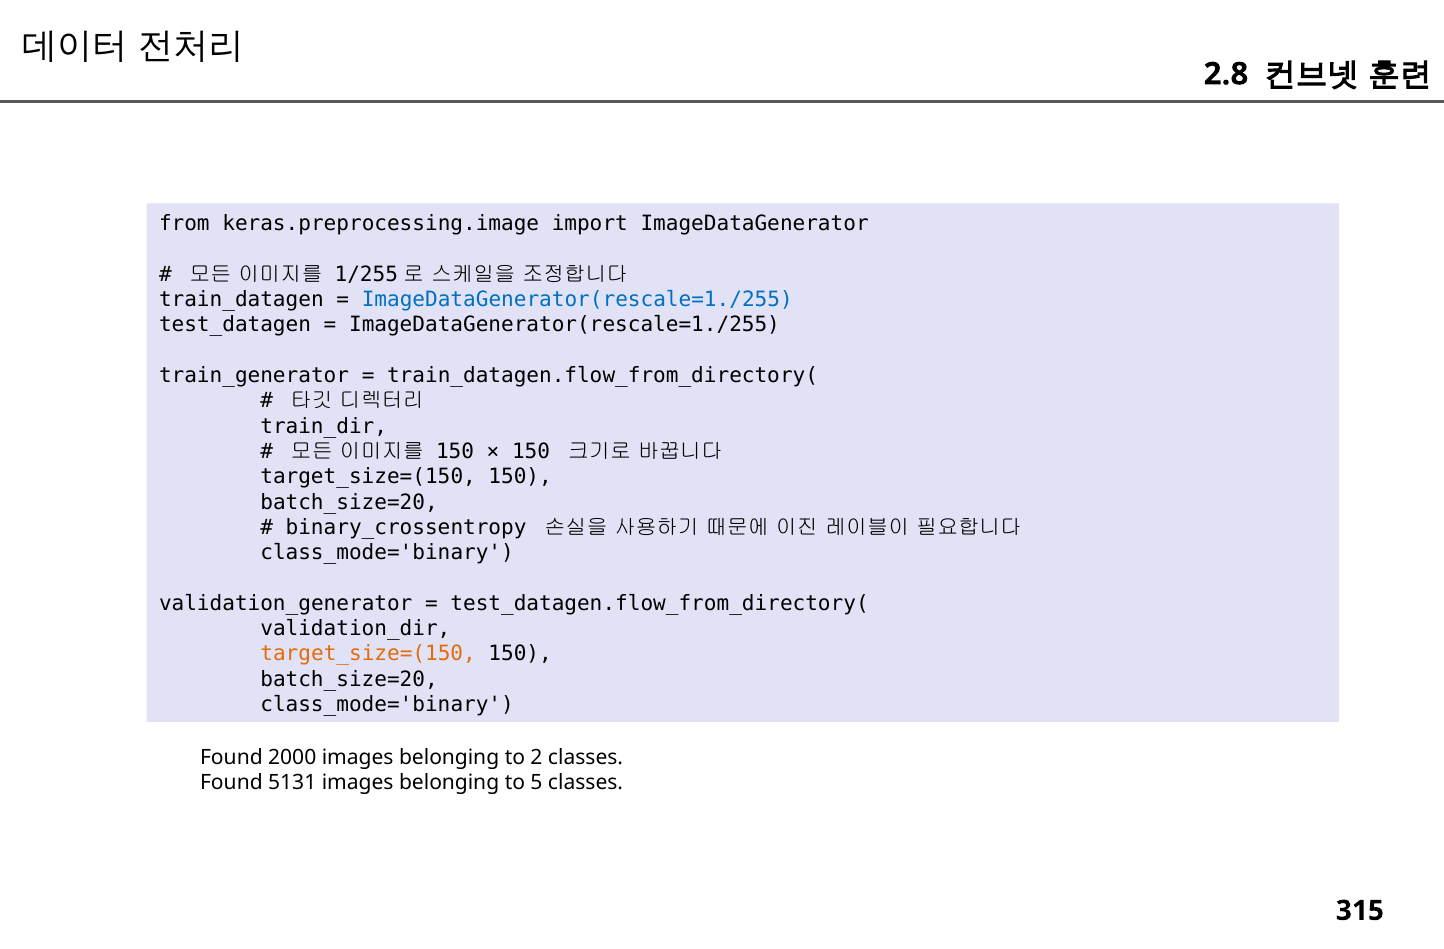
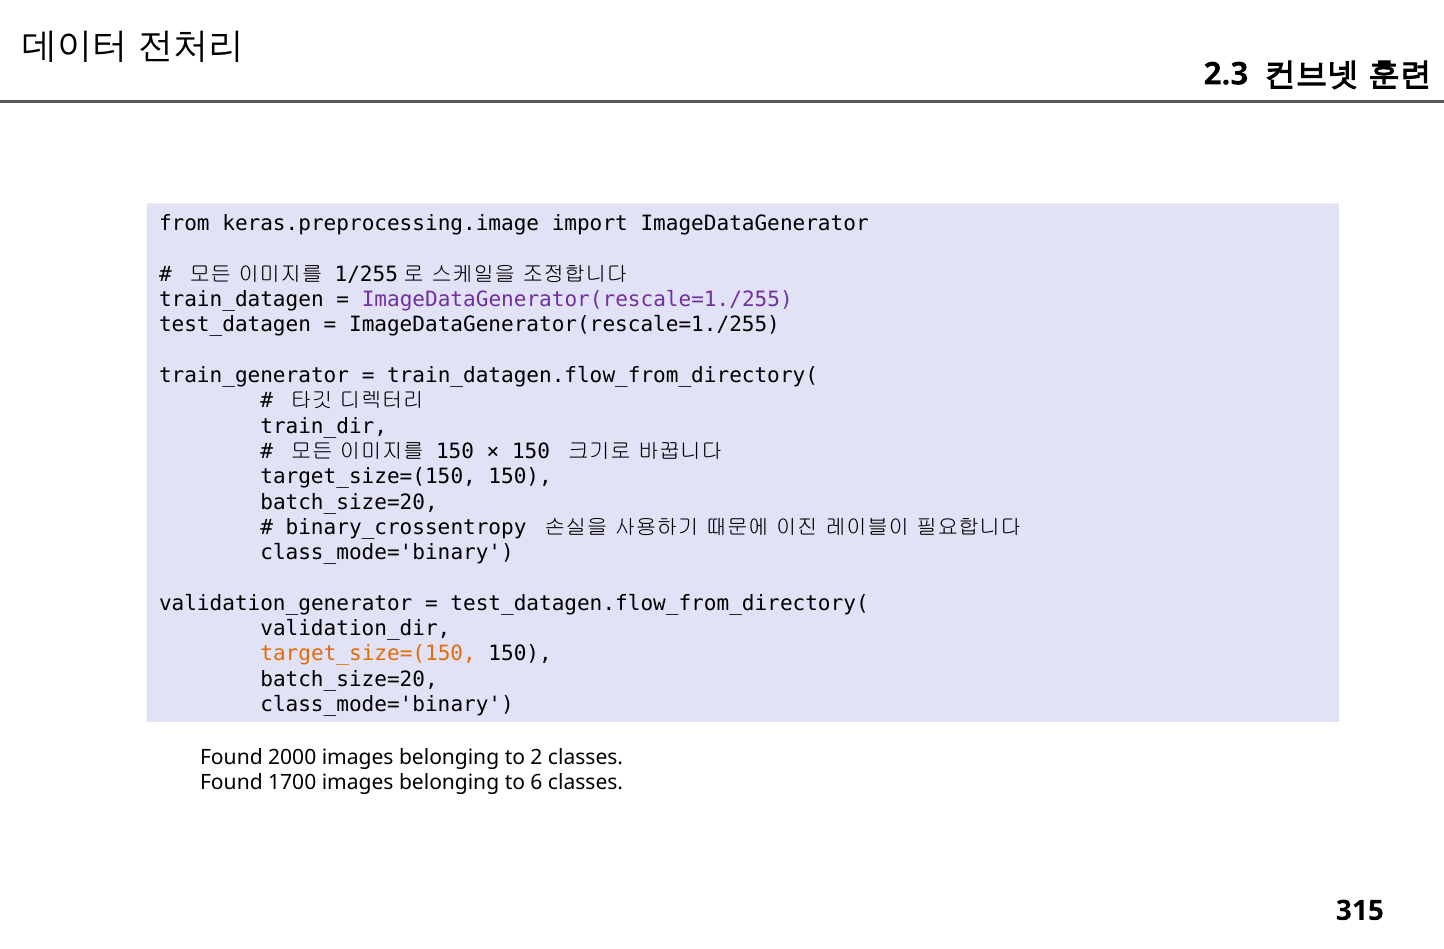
2.8: 2.8 -> 2.3
ImageDataGenerator(rescale=1./255 at (577, 299) colour: blue -> purple
5131: 5131 -> 1700
5: 5 -> 6
